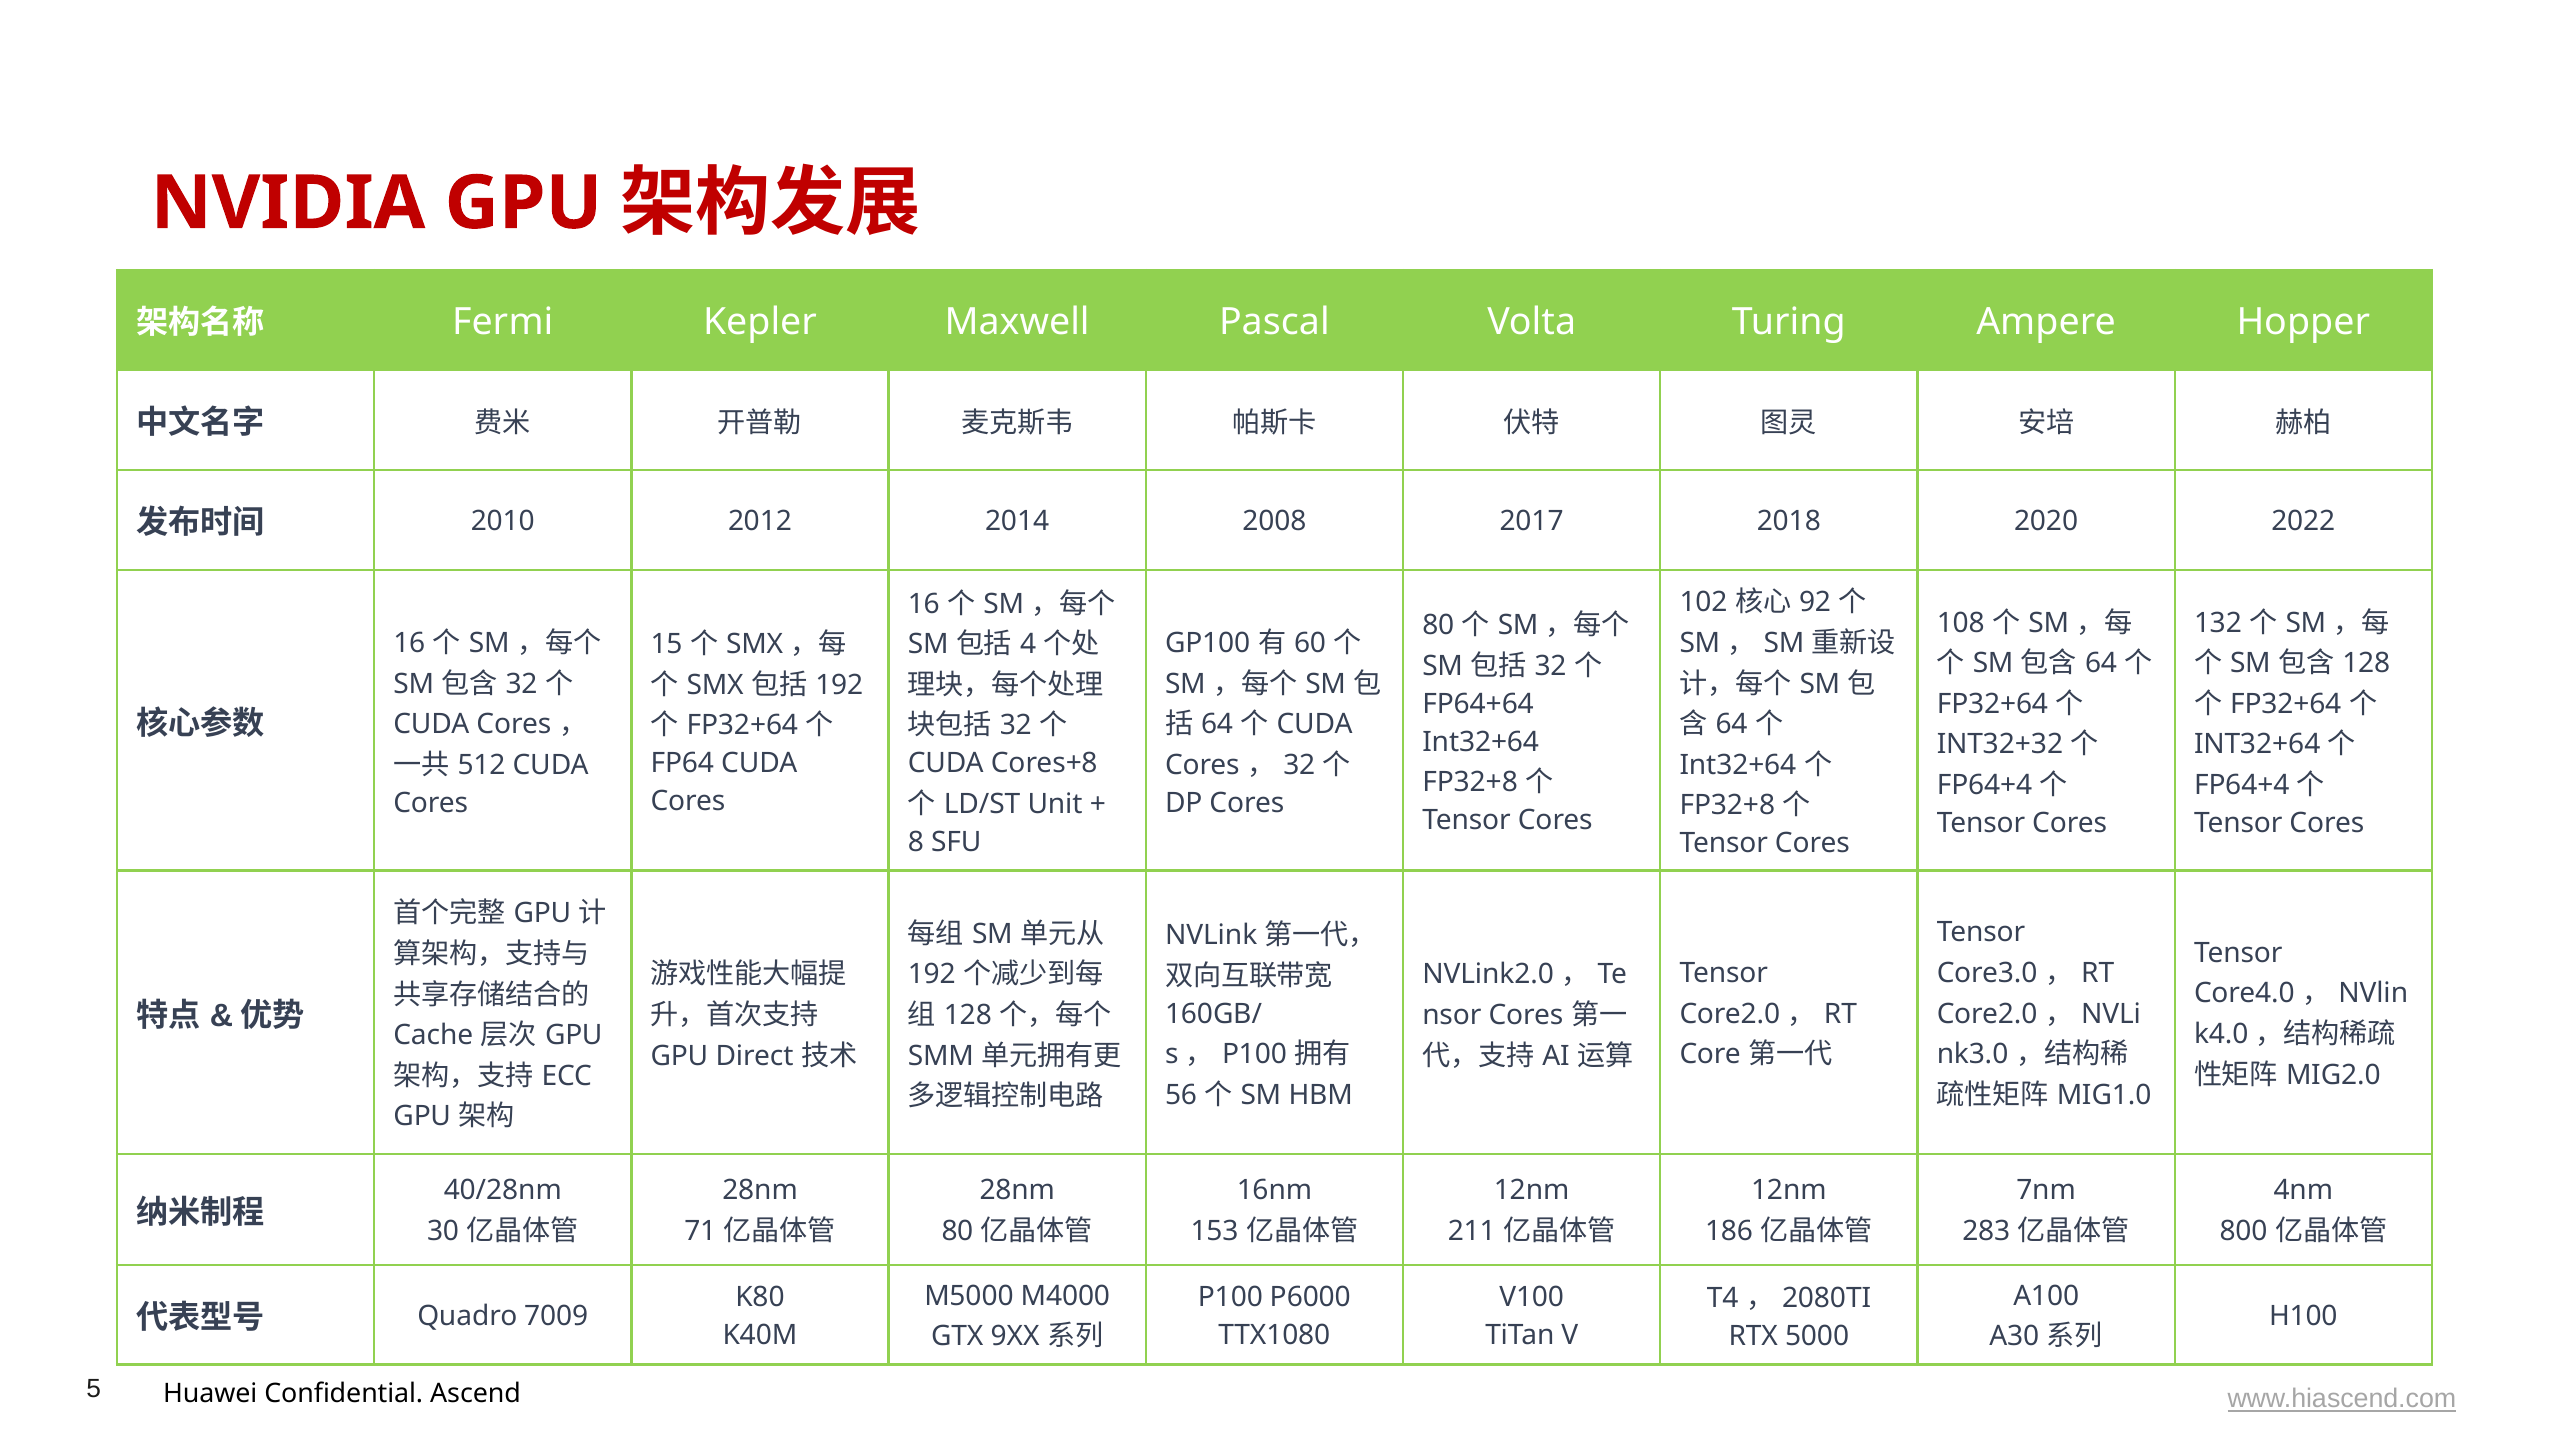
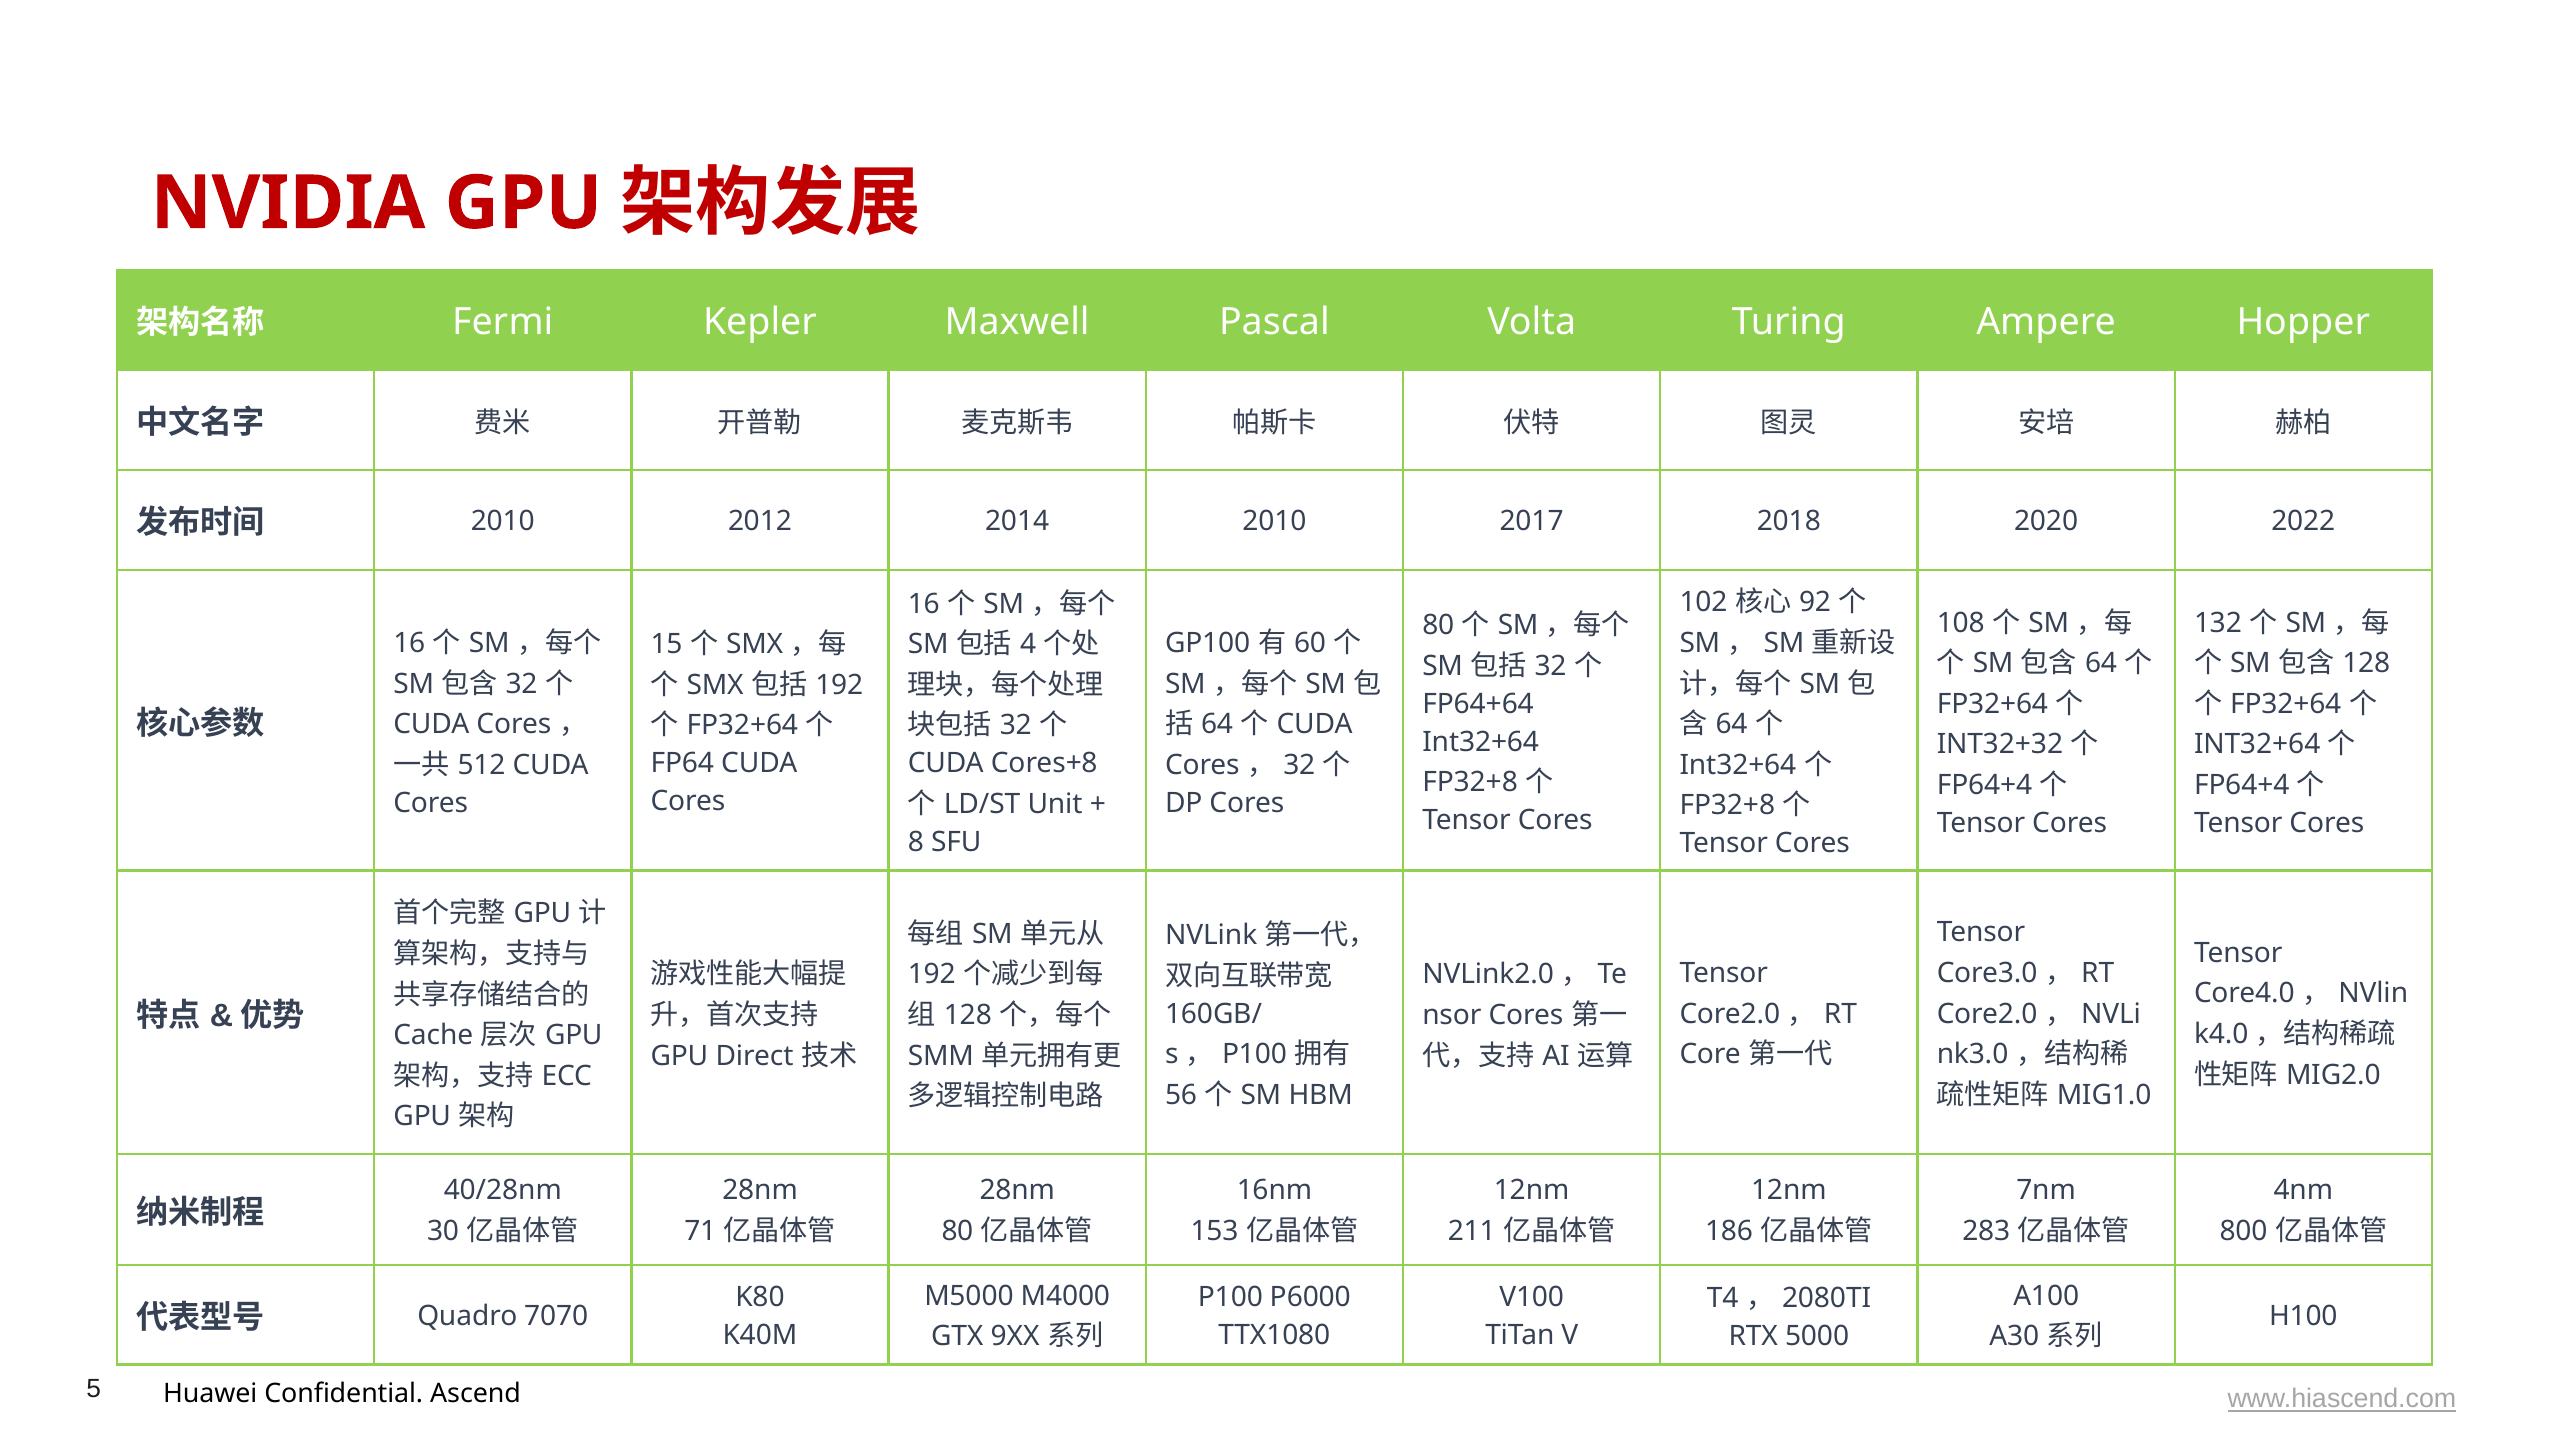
2014 2008: 2008 -> 2010
7009: 7009 -> 7070
